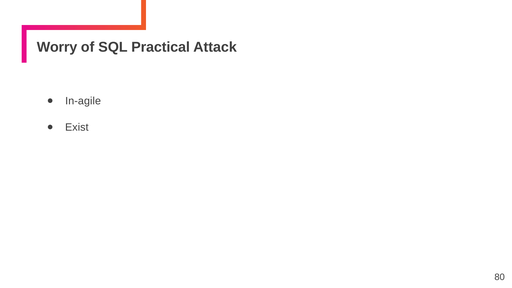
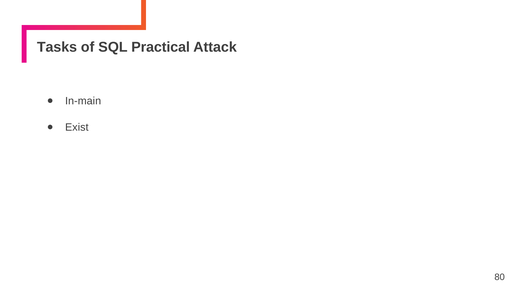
Worry: Worry -> Tasks
In-agile: In-agile -> In-main
